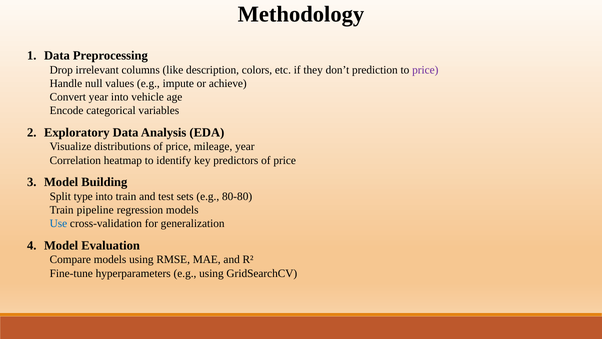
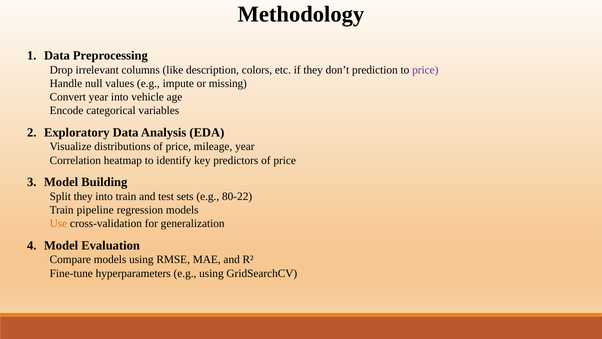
achieve: achieve -> missing
Split type: type -> they
80-80: 80-80 -> 80-22
Use colour: blue -> orange
